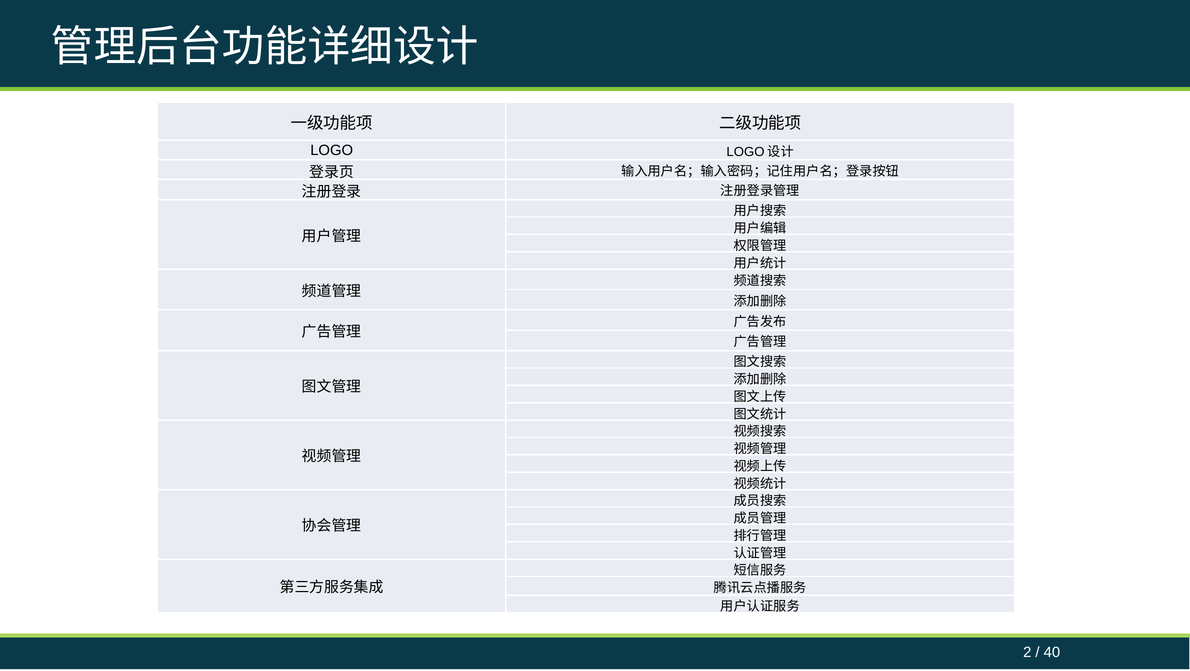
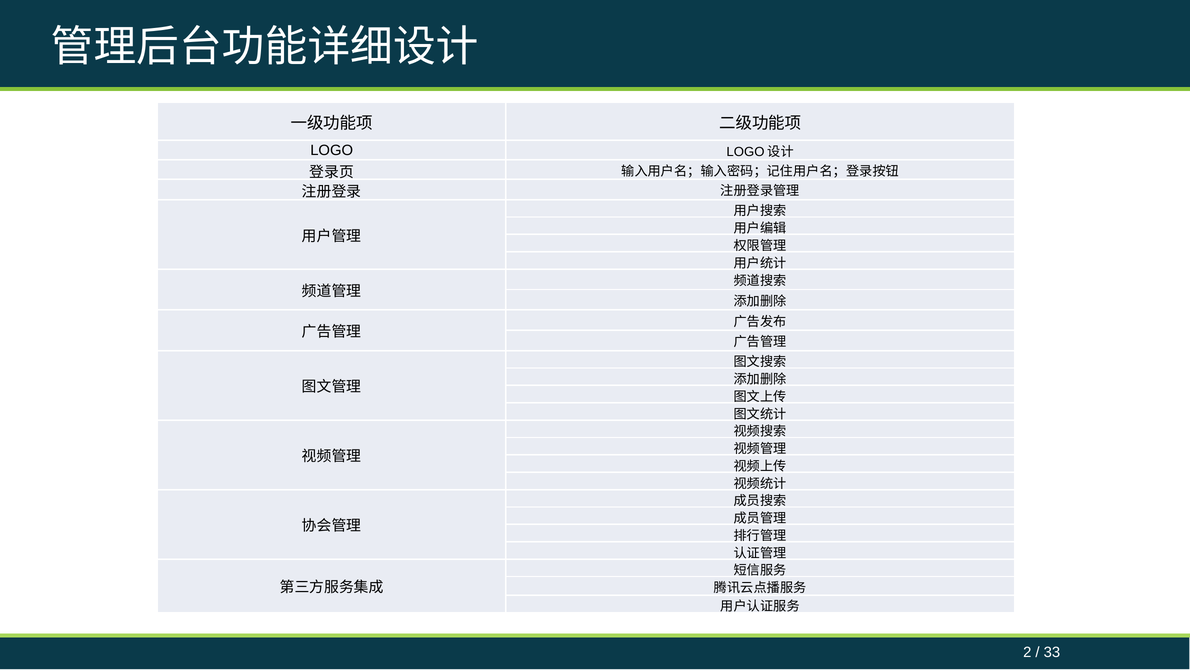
40: 40 -> 33
